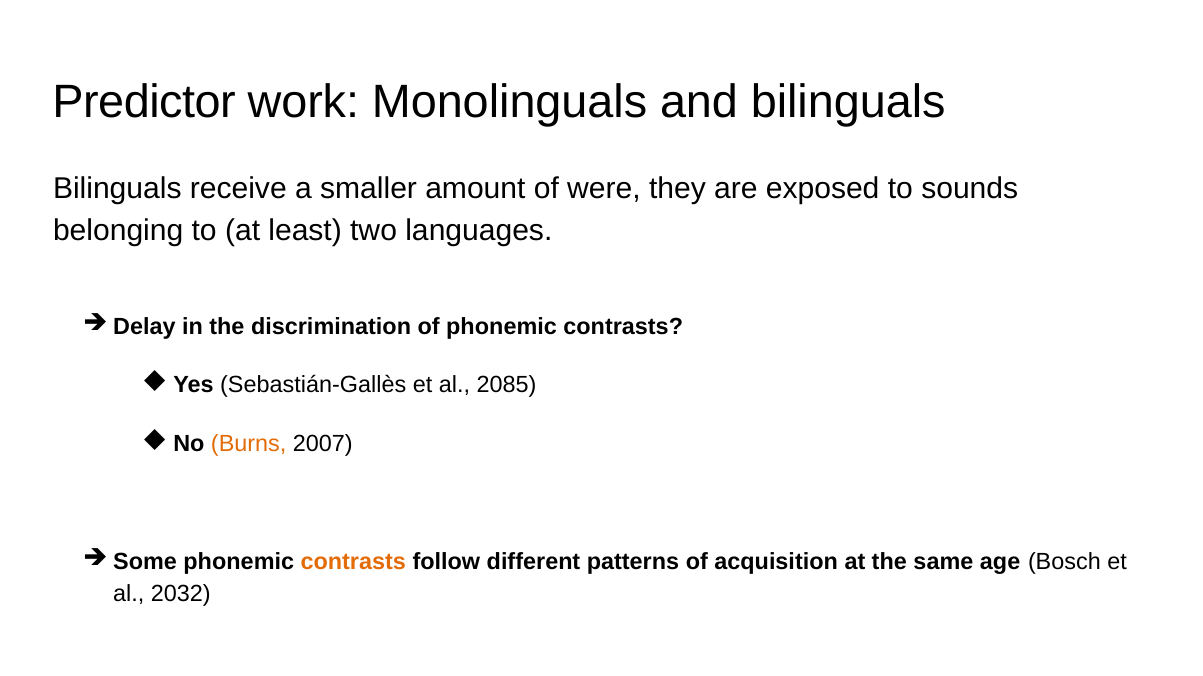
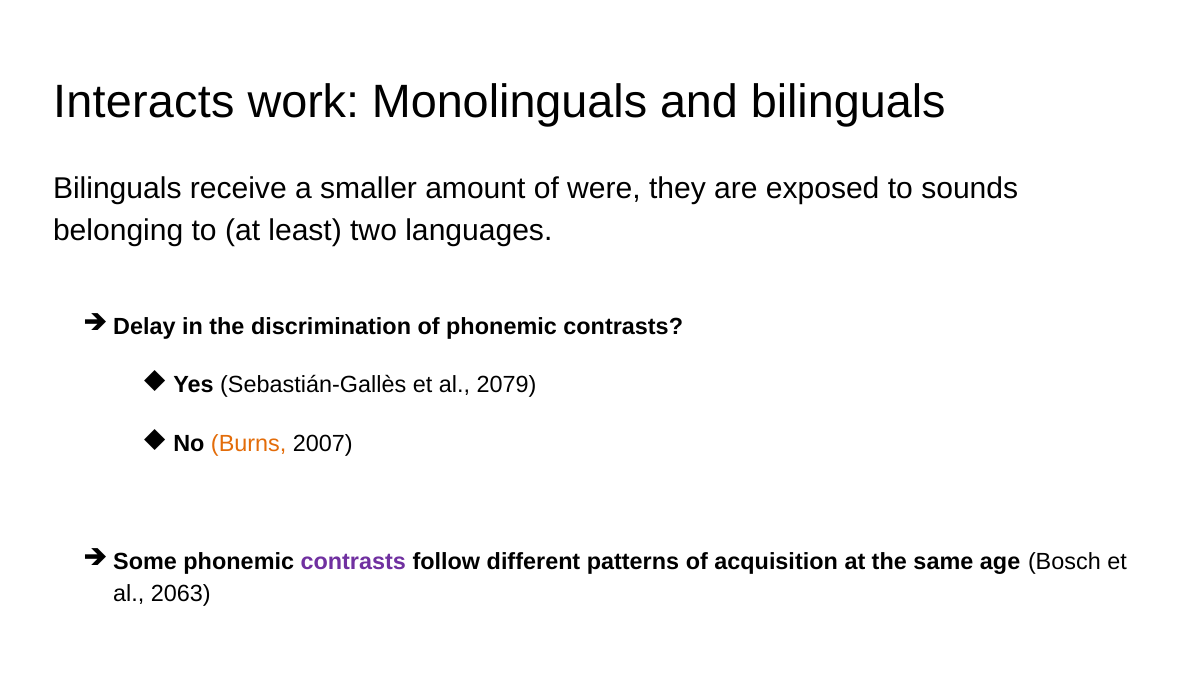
Predictor: Predictor -> Interacts
2085: 2085 -> 2079
contrasts at (353, 563) colour: orange -> purple
2032: 2032 -> 2063
